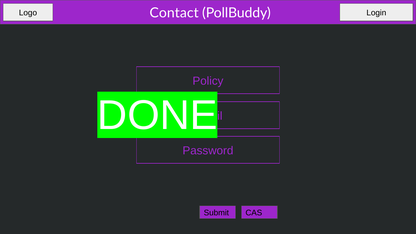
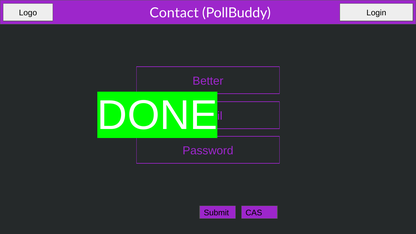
Policy: Policy -> Better
